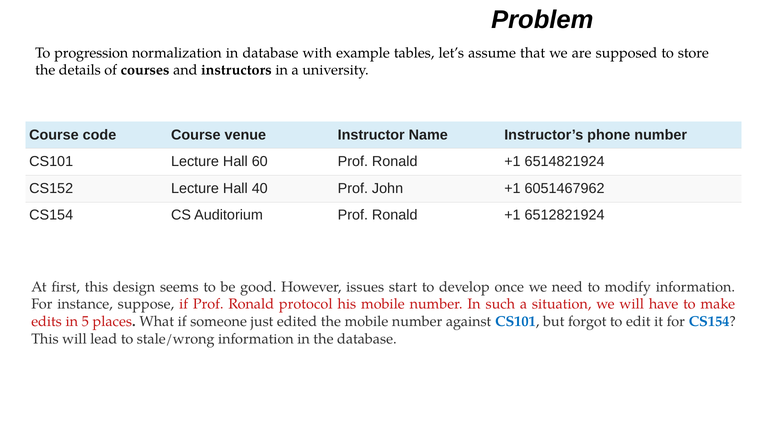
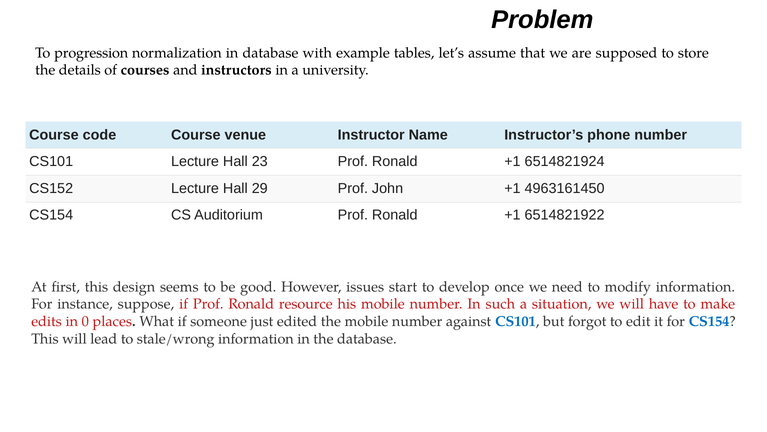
60: 60 -> 23
40: 40 -> 29
6051467962: 6051467962 -> 4963161450
6512821924: 6512821924 -> 6514821922
protocol: protocol -> resource
5: 5 -> 0
